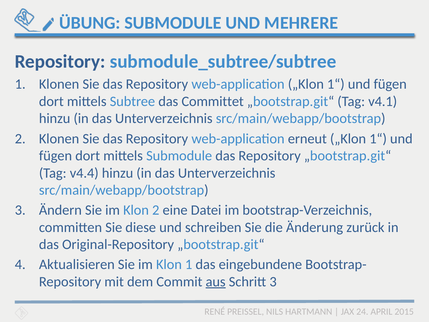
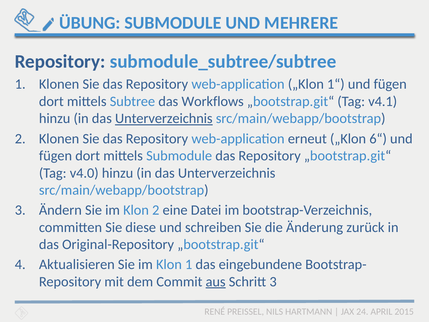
Committet: Committet -> Workflows
Unterverzeichnis at (164, 119) underline: none -> present
erneut „Klon 1“: 1“ -> 6“
v4.4: v4.4 -> v4.0
